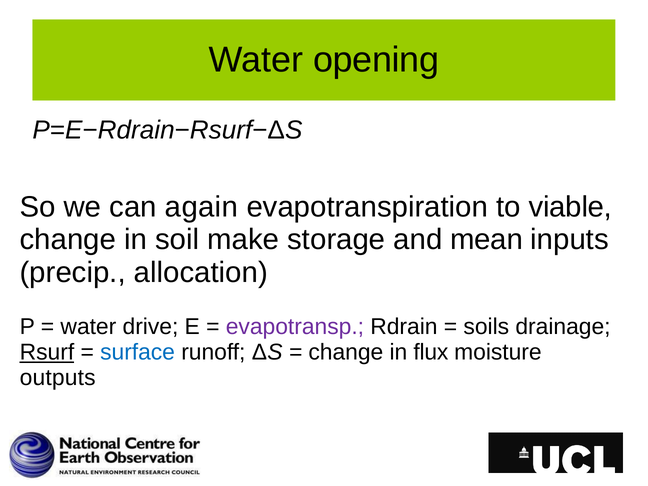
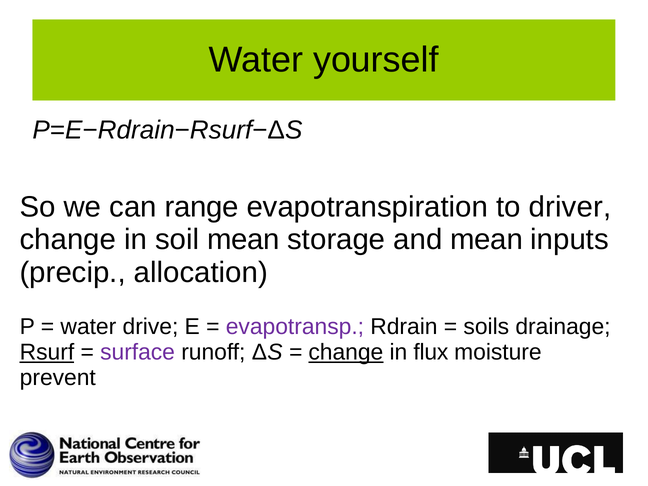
opening: opening -> yourself
again: again -> range
viable: viable -> driver
soil make: make -> mean
surface colour: blue -> purple
change at (346, 352) underline: none -> present
outputs: outputs -> prevent
